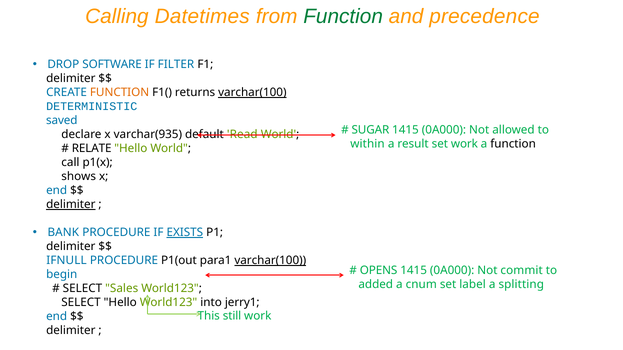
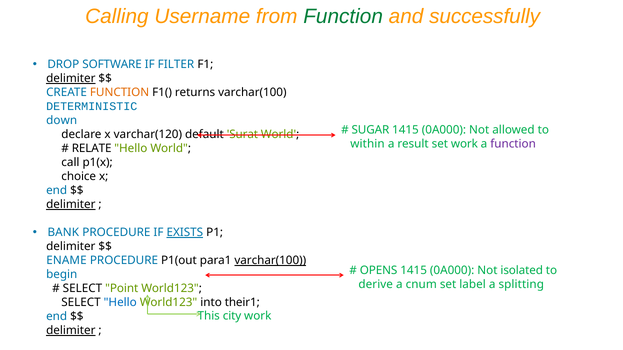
Datetimes: Datetimes -> Username
precedence: precedence -> successfully
delimiter at (71, 79) underline: none -> present
varchar(100 at (252, 93) underline: present -> none
saved: saved -> down
varchar(935: varchar(935 -> varchar(120
Read: Read -> Surat
function at (513, 144) colour: black -> purple
shows: shows -> choice
IFNULL: IFNULL -> ENAME
commit: commit -> isolated
added: added -> derive
Sales: Sales -> Point
Hello at (120, 303) colour: black -> blue
jerry1: jerry1 -> their1
still: still -> city
delimiter at (71, 331) underline: none -> present
